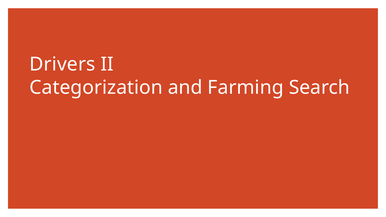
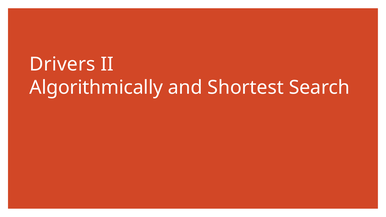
Categorization: Categorization -> Algorithmically
Farming: Farming -> Shortest
